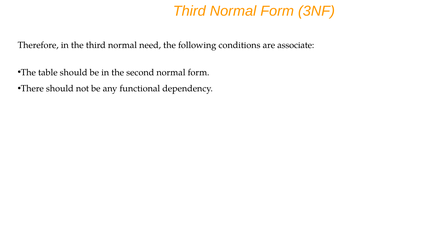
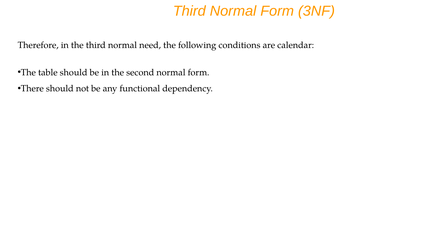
associate: associate -> calendar
